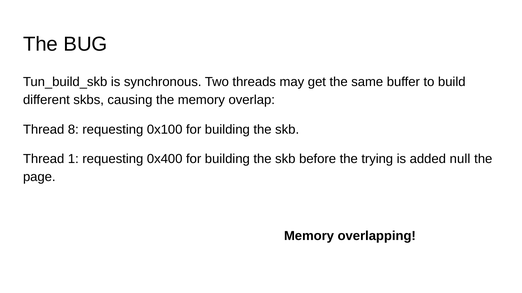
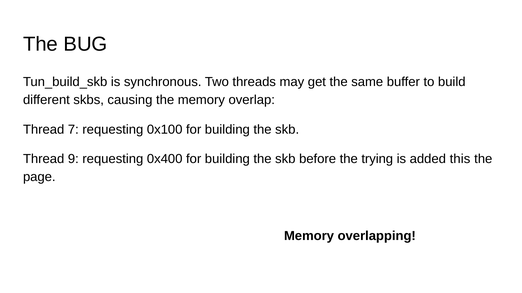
8: 8 -> 7
1: 1 -> 9
null: null -> this
